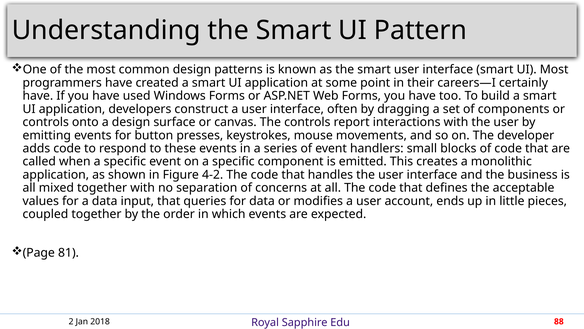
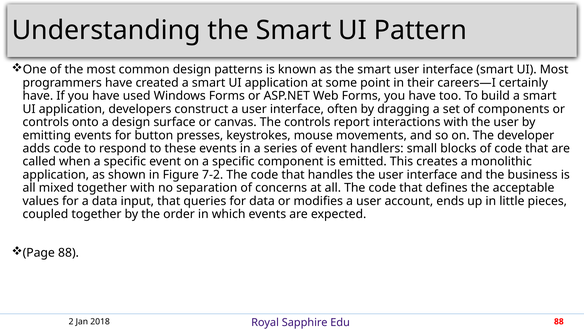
4-2: 4-2 -> 7-2
Page 81: 81 -> 88
